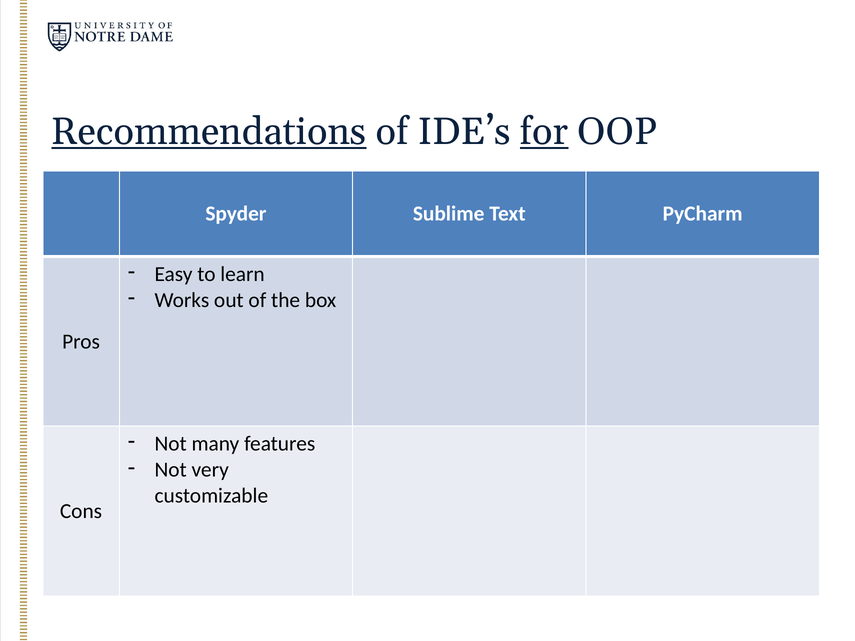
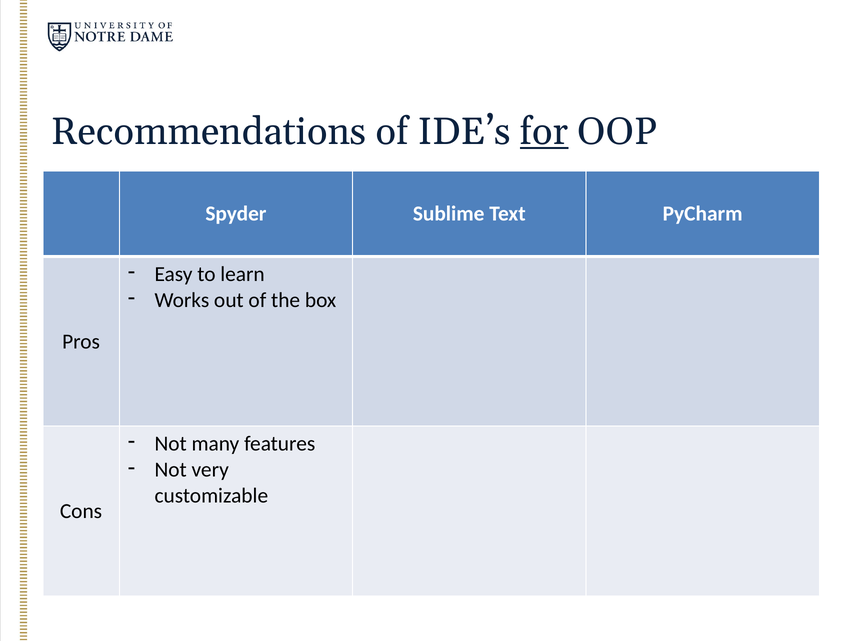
Recommendations underline: present -> none
